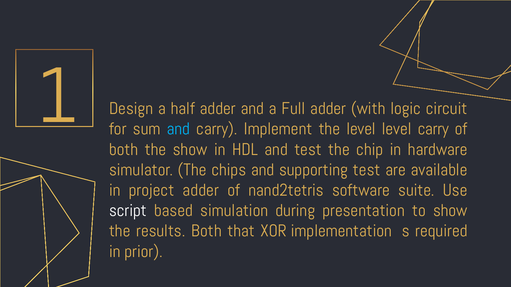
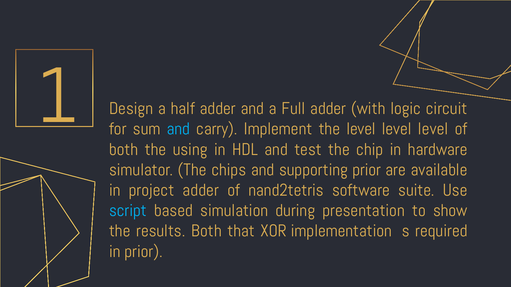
carry at (433, 129): carry -> level
the show: show -> using
supporting test: test -> prior
script colour: white -> light blue
